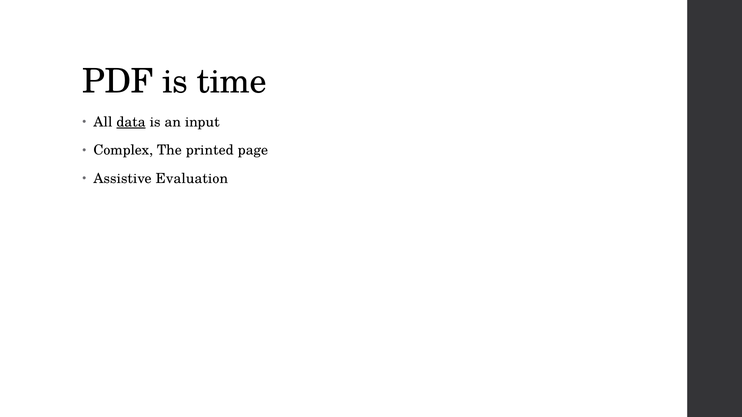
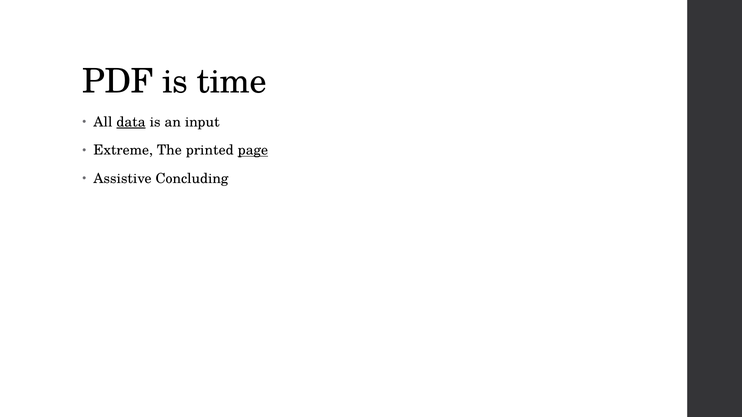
Complex: Complex -> Extreme
page underline: none -> present
Evaluation: Evaluation -> Concluding
